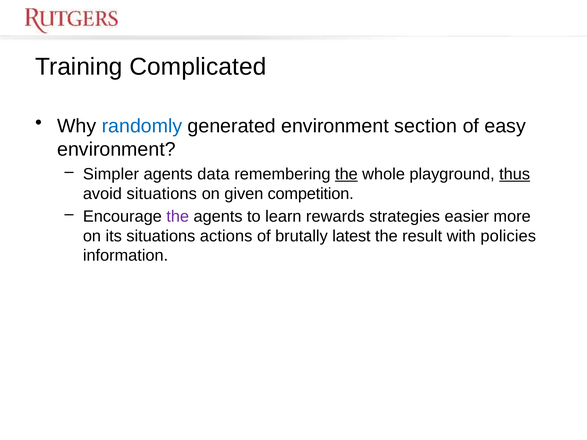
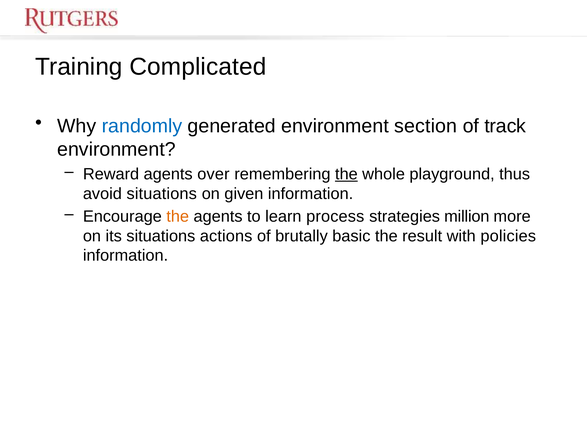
easy: easy -> track
Simpler: Simpler -> Reward
data: data -> over
thus underline: present -> none
given competition: competition -> information
the at (178, 217) colour: purple -> orange
rewards: rewards -> process
easier: easier -> million
latest: latest -> basic
